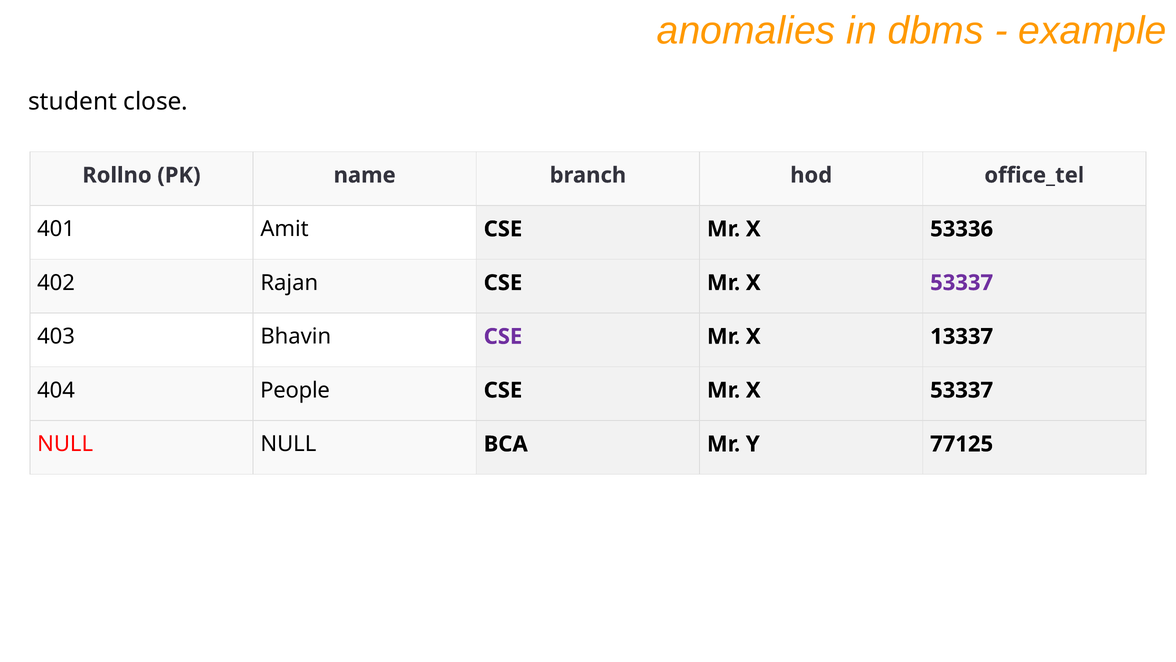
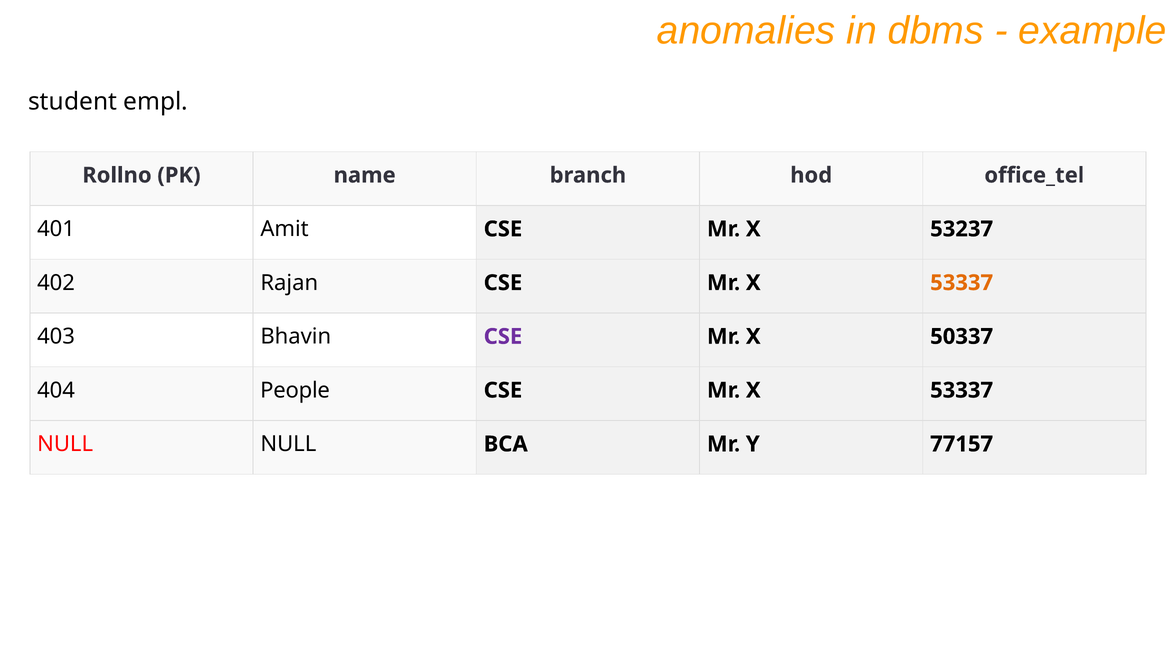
close: close -> empl
53336: 53336 -> 53237
53337 at (962, 283) colour: purple -> orange
13337: 13337 -> 50337
77125: 77125 -> 77157
